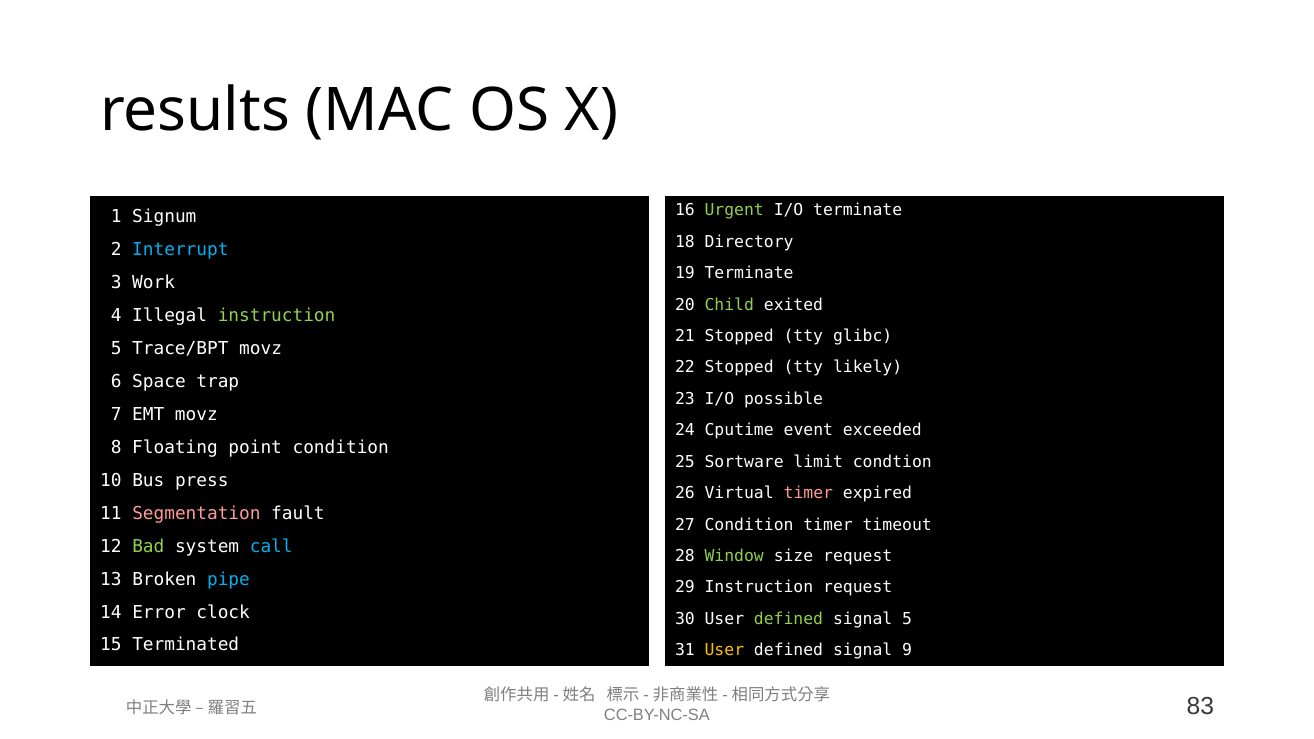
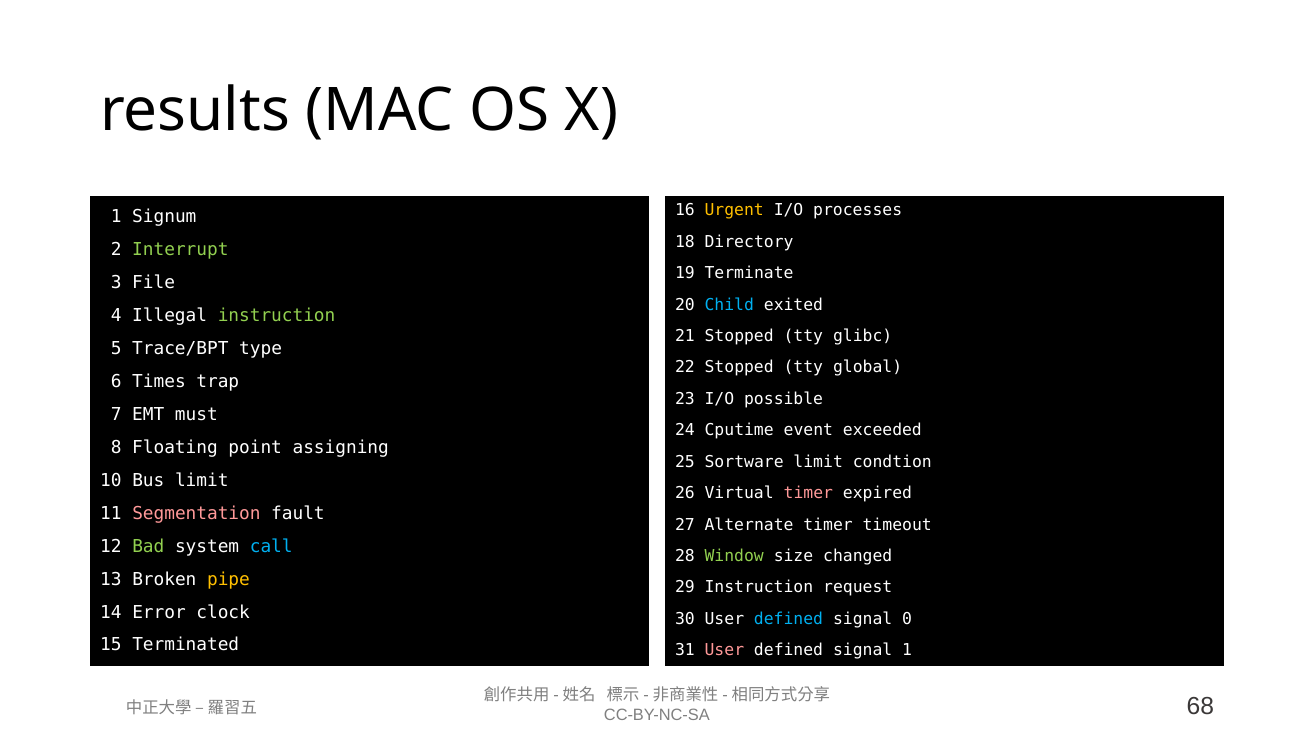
Urgent colour: light green -> yellow
I/O terminate: terminate -> processes
Interrupt colour: light blue -> light green
Work: Work -> File
Child colour: light green -> light blue
Trace/BPT movz: movz -> type
likely: likely -> global
Space: Space -> Times
EMT movz: movz -> must
point condition: condition -> assigning
Bus press: press -> limit
27 Condition: Condition -> Alternate
size request: request -> changed
pipe colour: light blue -> yellow
defined at (789, 619) colour: light green -> light blue
signal 5: 5 -> 0
User at (724, 650) colour: yellow -> pink
signal 9: 9 -> 1
83: 83 -> 68
